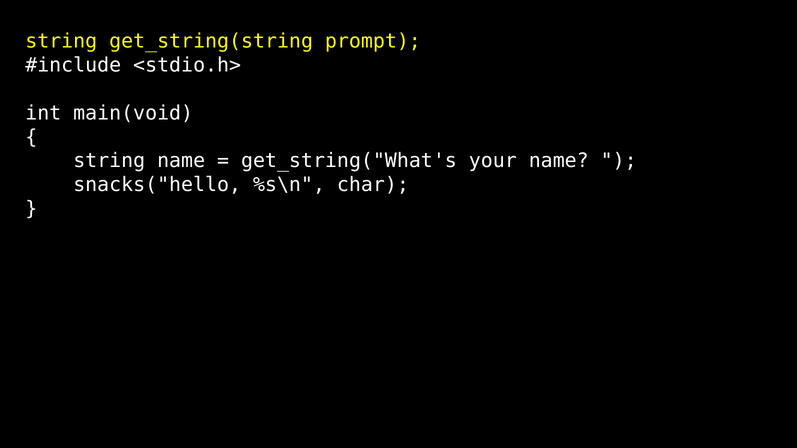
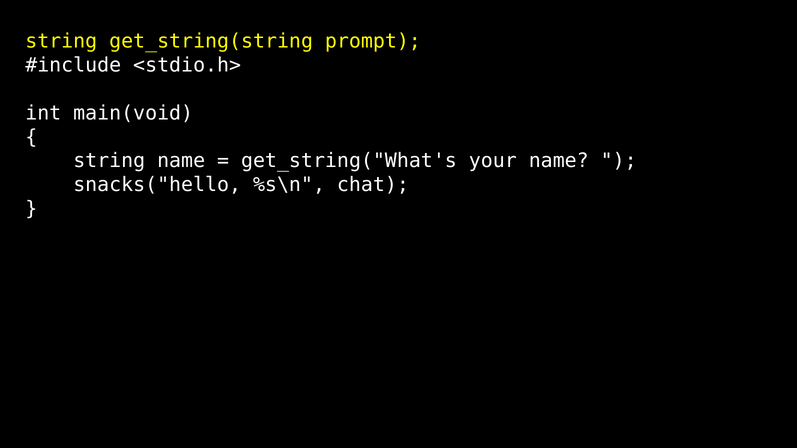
char: char -> chat
